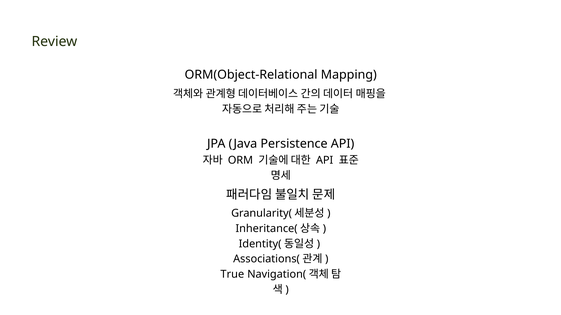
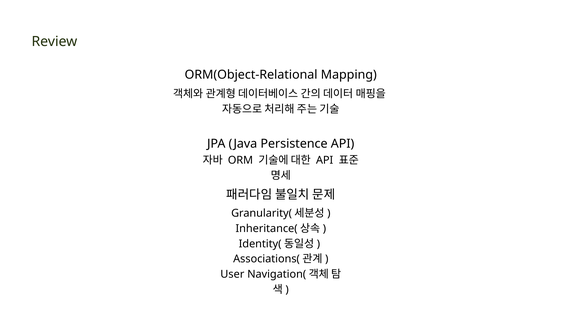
True: True -> User
